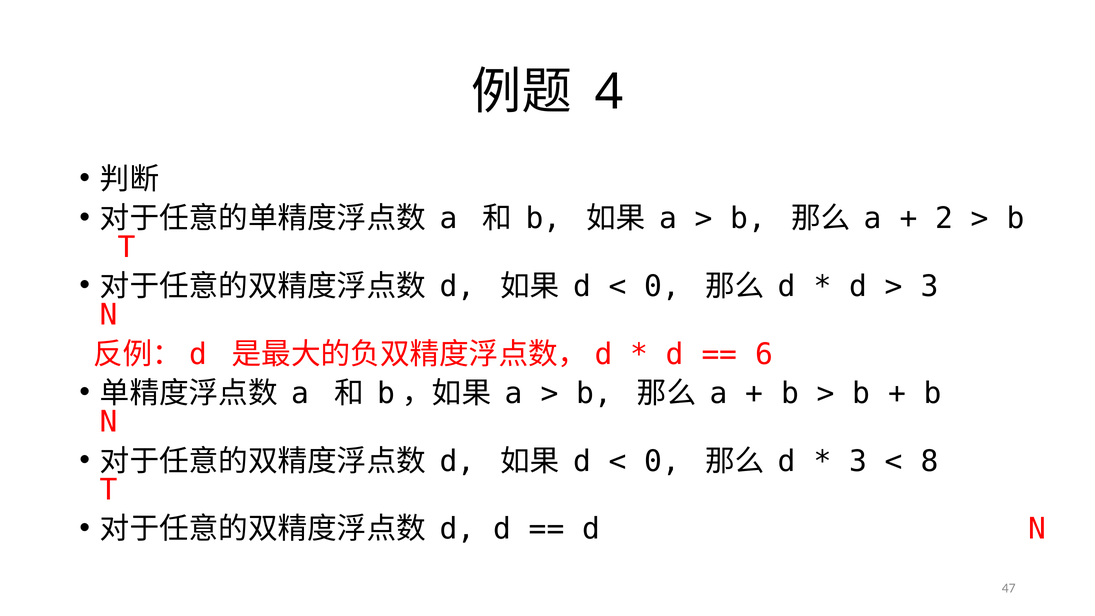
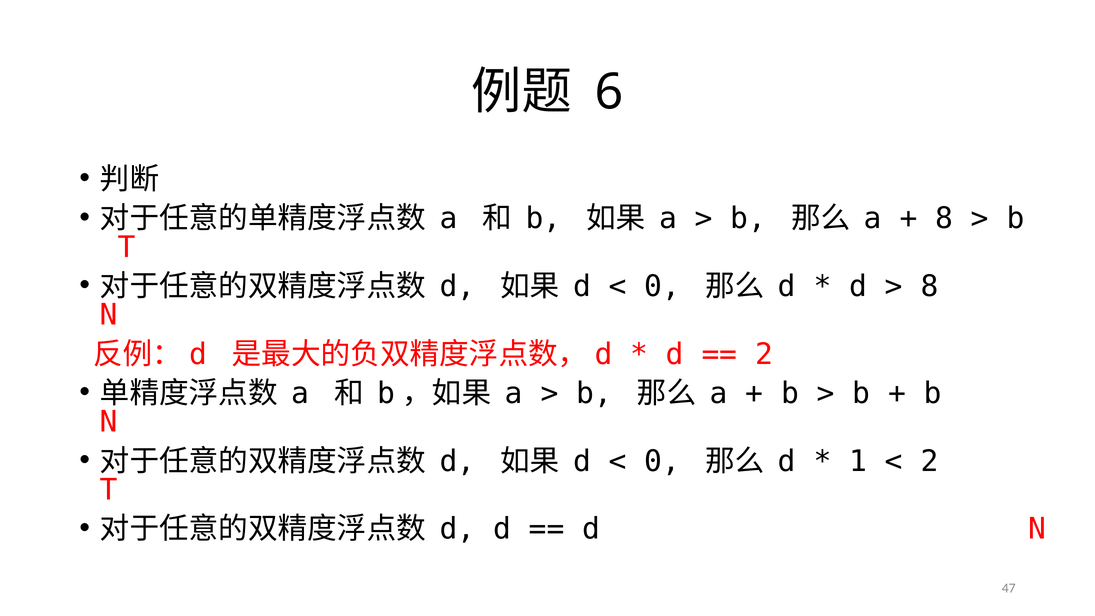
4: 4 -> 6
2 at (944, 218): 2 -> 8
3 at (930, 286): 3 -> 8
6 at (764, 354): 6 -> 2
3 at (858, 461): 3 -> 1
8 at (930, 461): 8 -> 2
